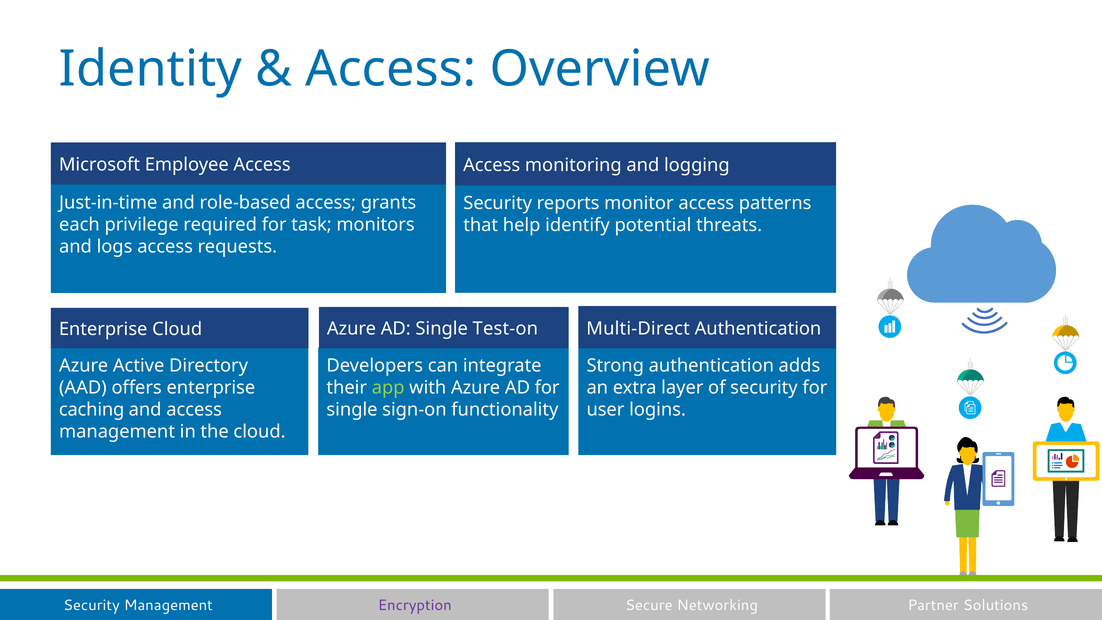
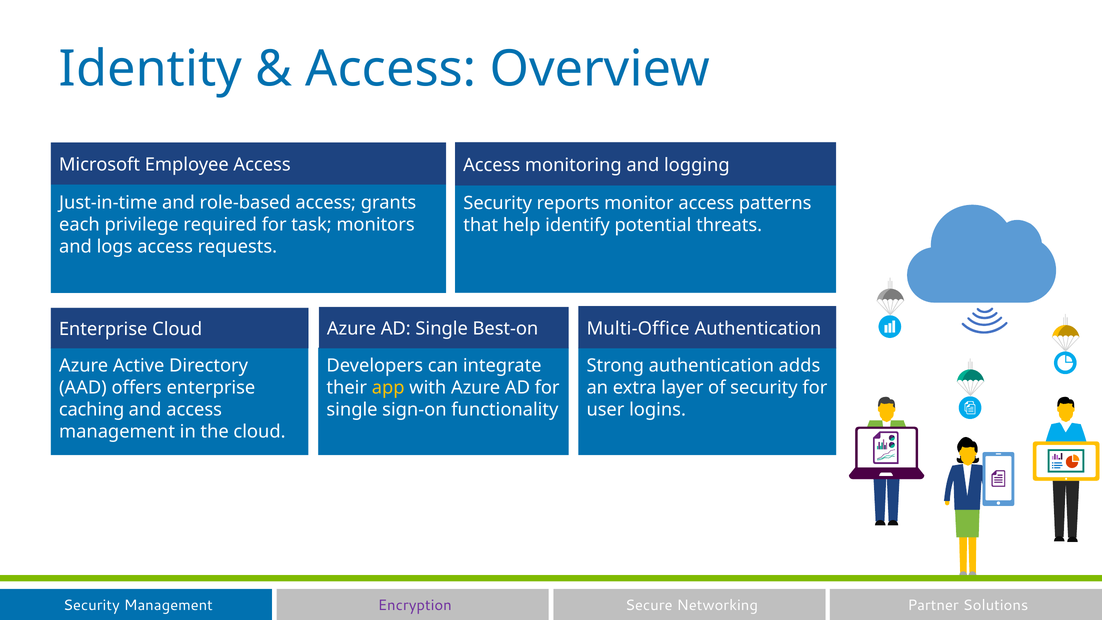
Multi-Direct: Multi-Direct -> Multi-Office
Test-on: Test-on -> Best-on
app colour: light green -> yellow
